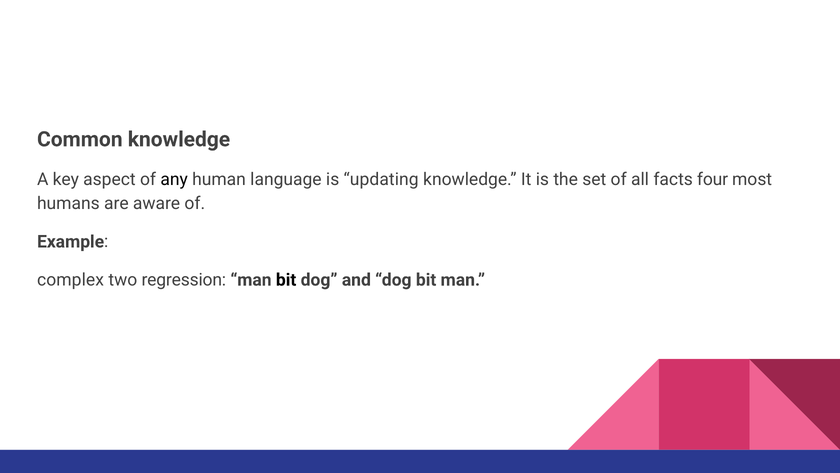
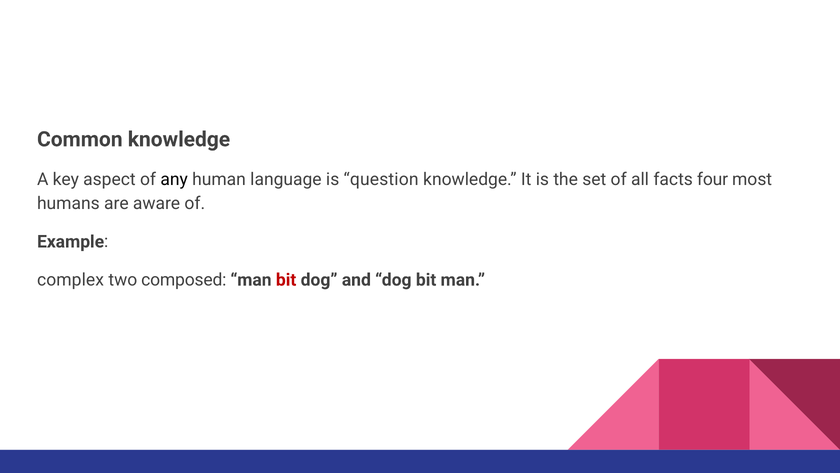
updating: updating -> question
regression: regression -> composed
bit at (286, 280) colour: black -> red
